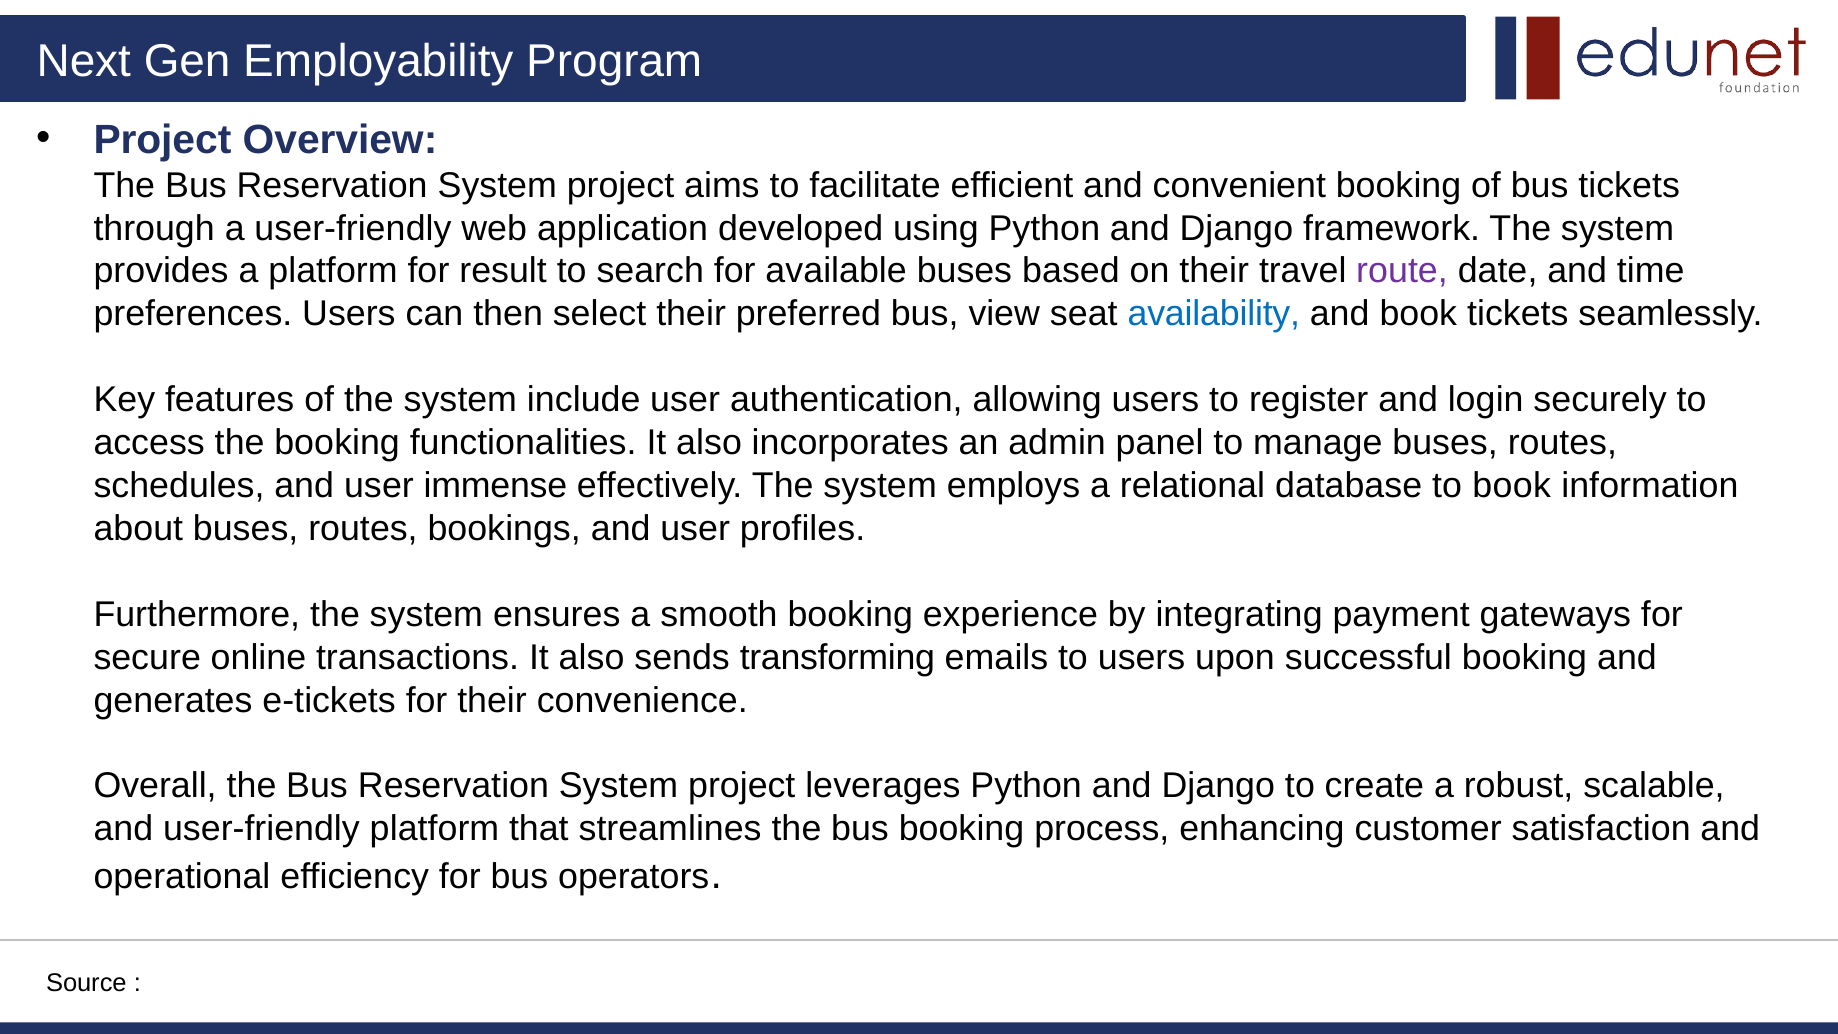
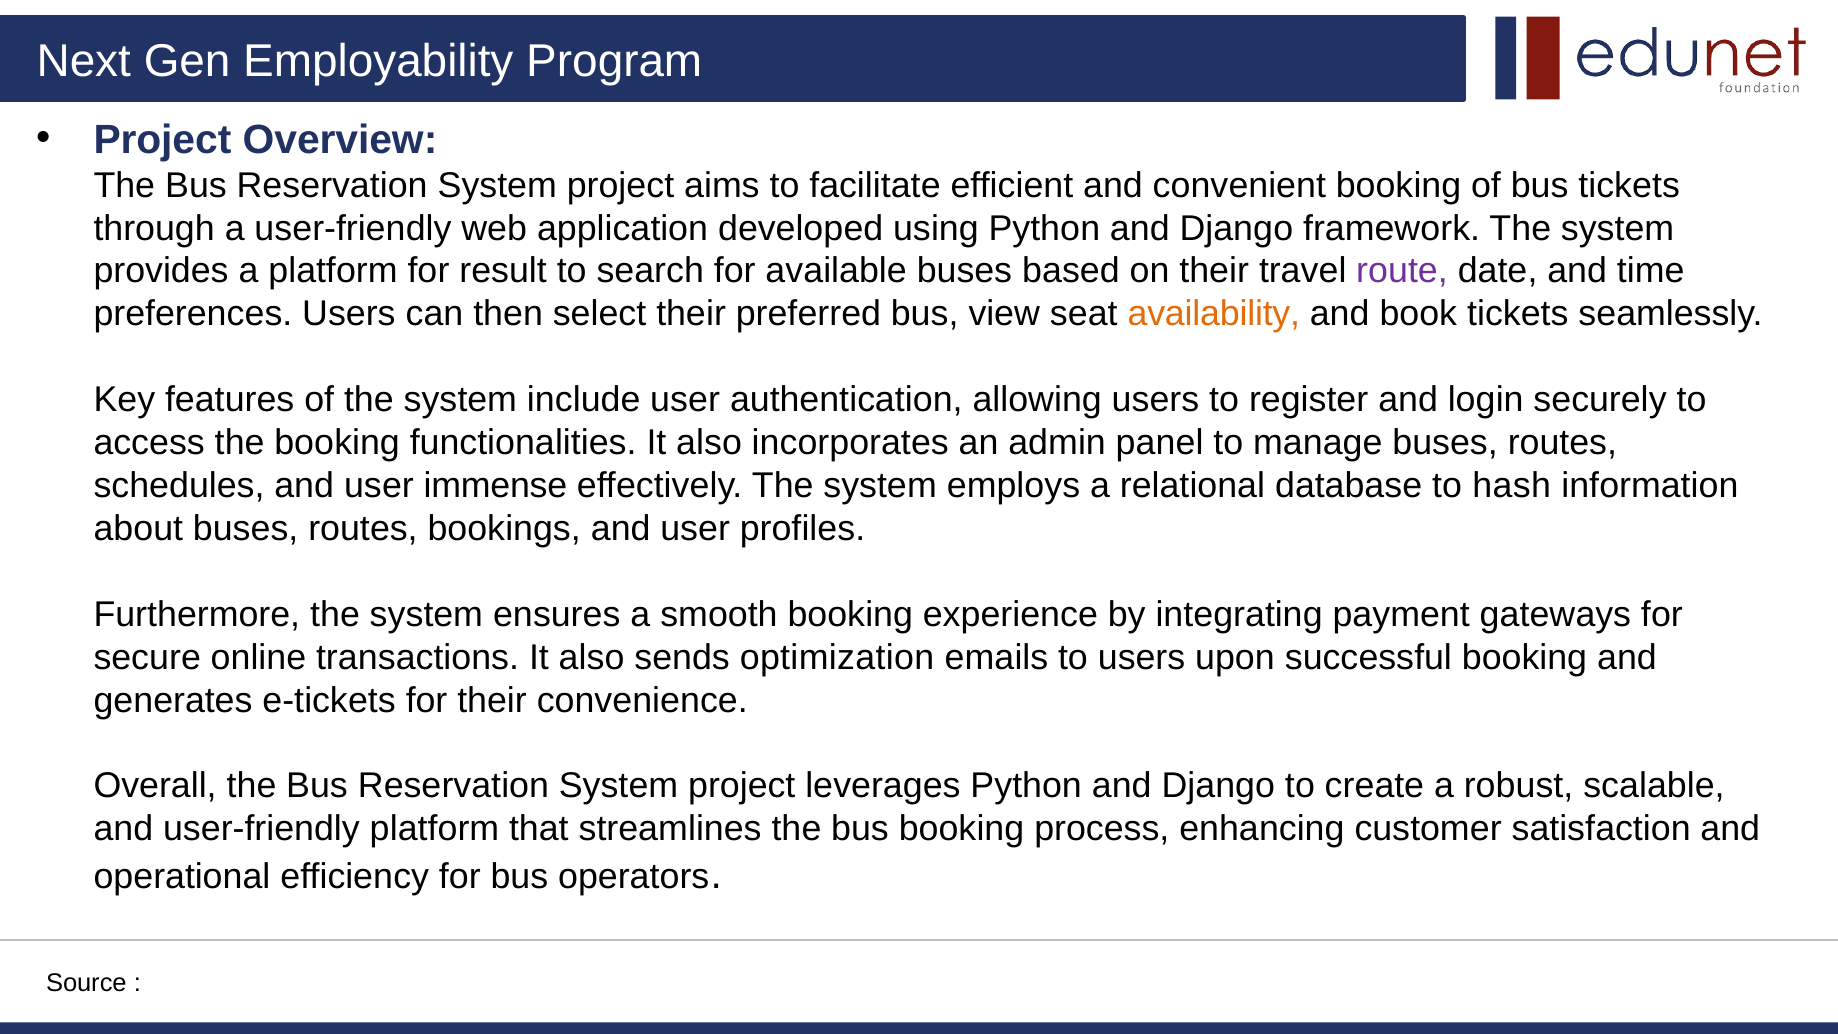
availability colour: blue -> orange
to book: book -> hash
transforming: transforming -> optimization
